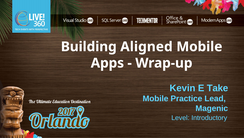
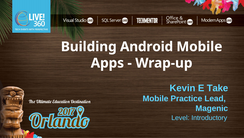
Aligned: Aligned -> Android
